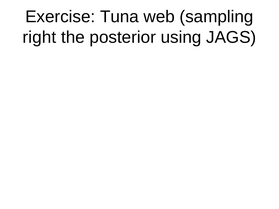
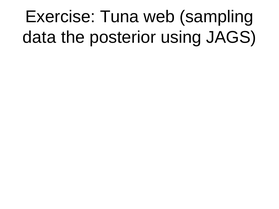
right: right -> data
